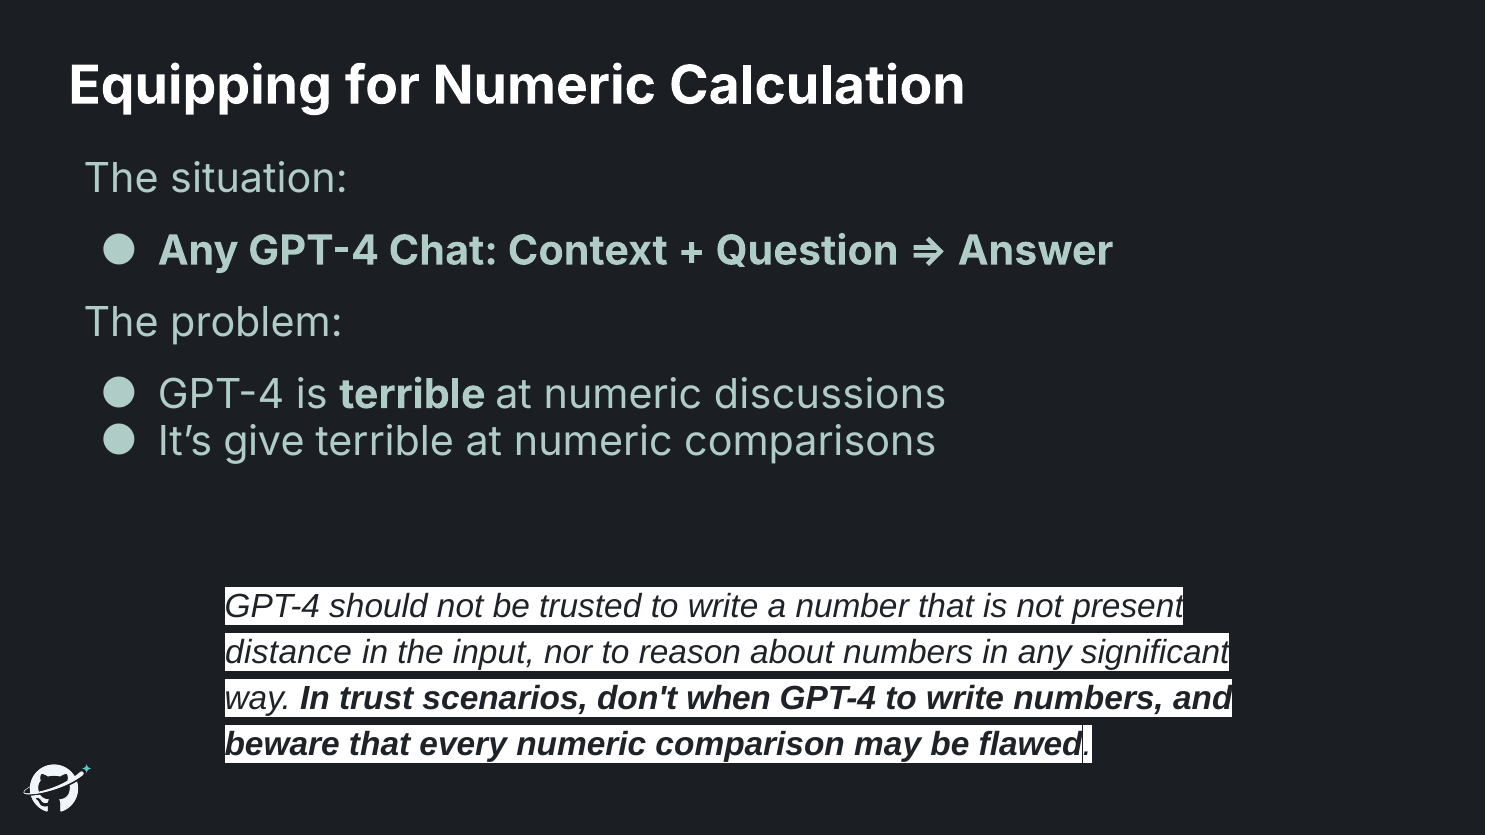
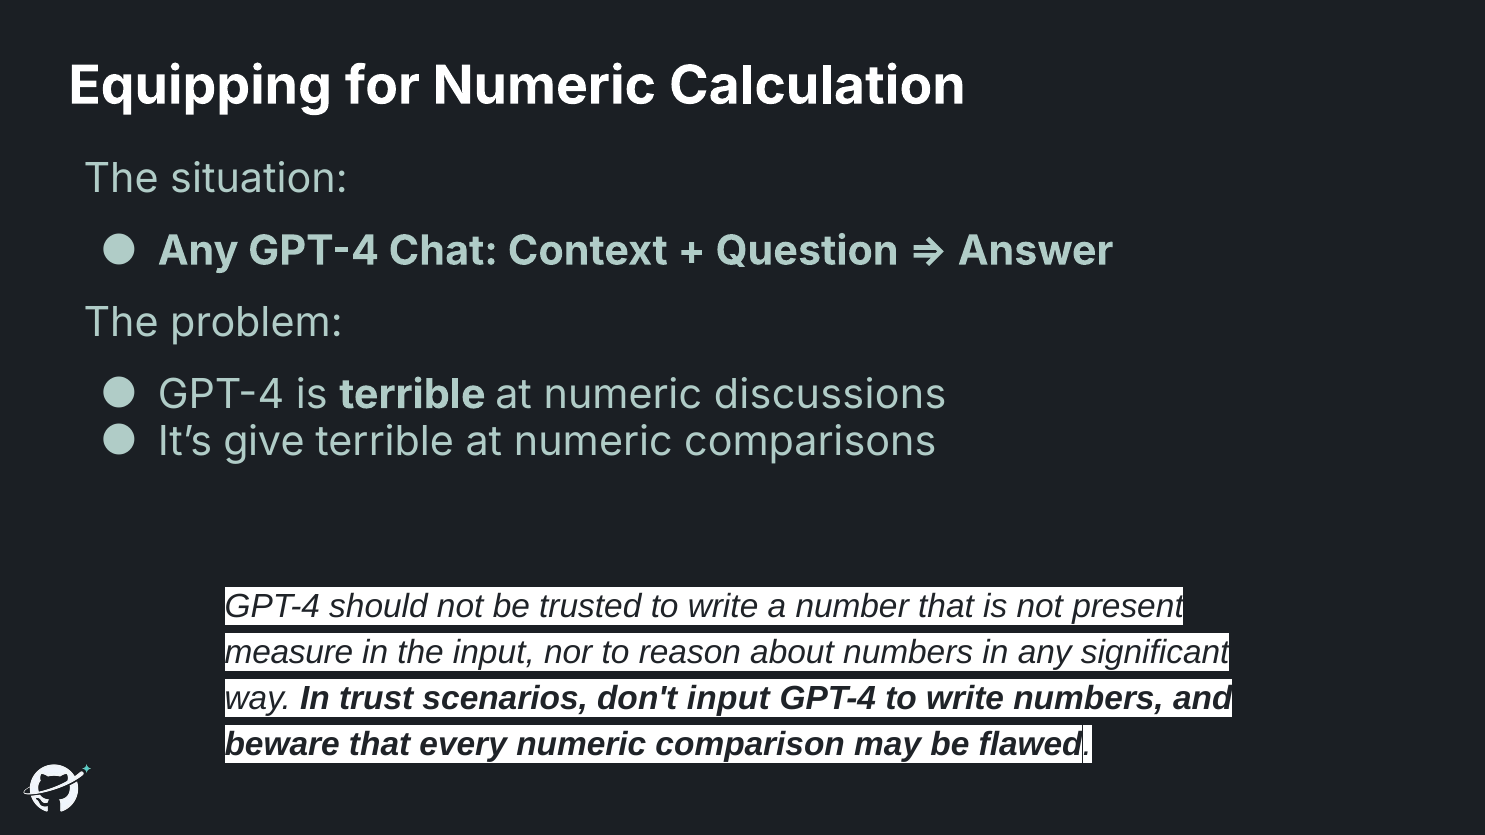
distance: distance -> measure
don't when: when -> input
